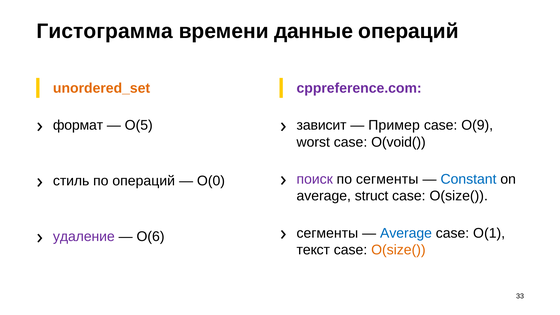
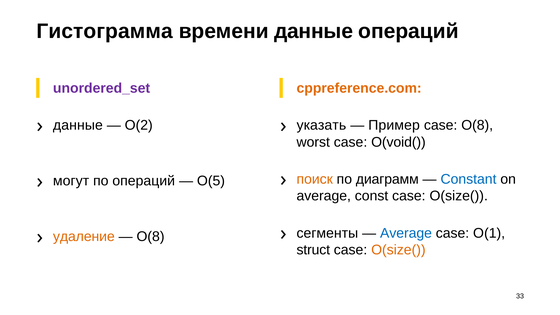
unordered_set colour: orange -> purple
cppreference.com colour: purple -> orange
формат at (78, 125): формат -> данные
O(5: O(5 -> O(2
зависит: зависит -> указать
case O(9: O(9 -> O(8
поиск colour: purple -> orange
по сегменты: сегменты -> диаграмм
стиль: стиль -> могут
O(0: O(0 -> O(5
struct: struct -> const
удаление colour: purple -> orange
O(6 at (151, 237): O(6 -> O(8
текст: текст -> struct
